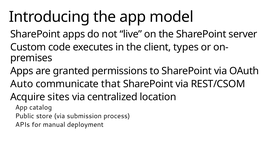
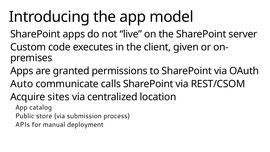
types: types -> given
that: that -> calls
